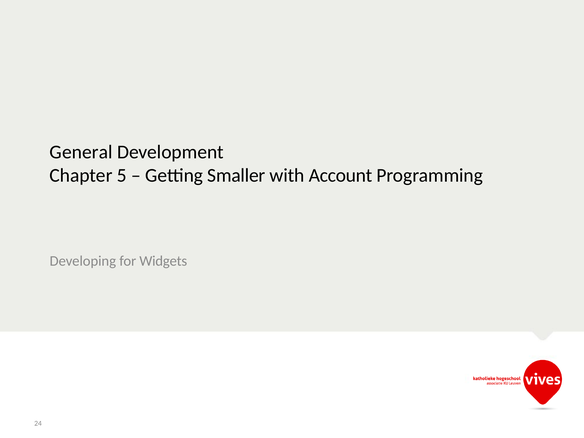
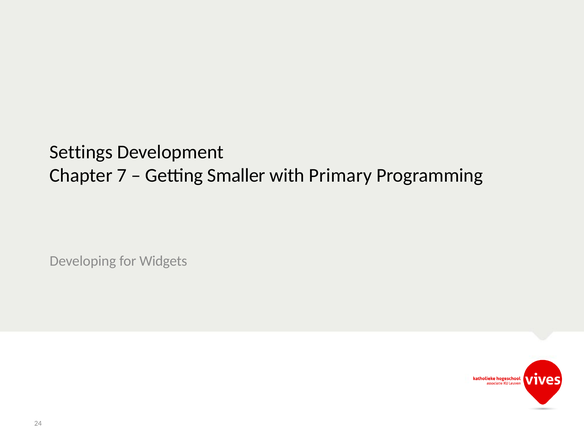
General: General -> Settings
5: 5 -> 7
Account: Account -> Primary
